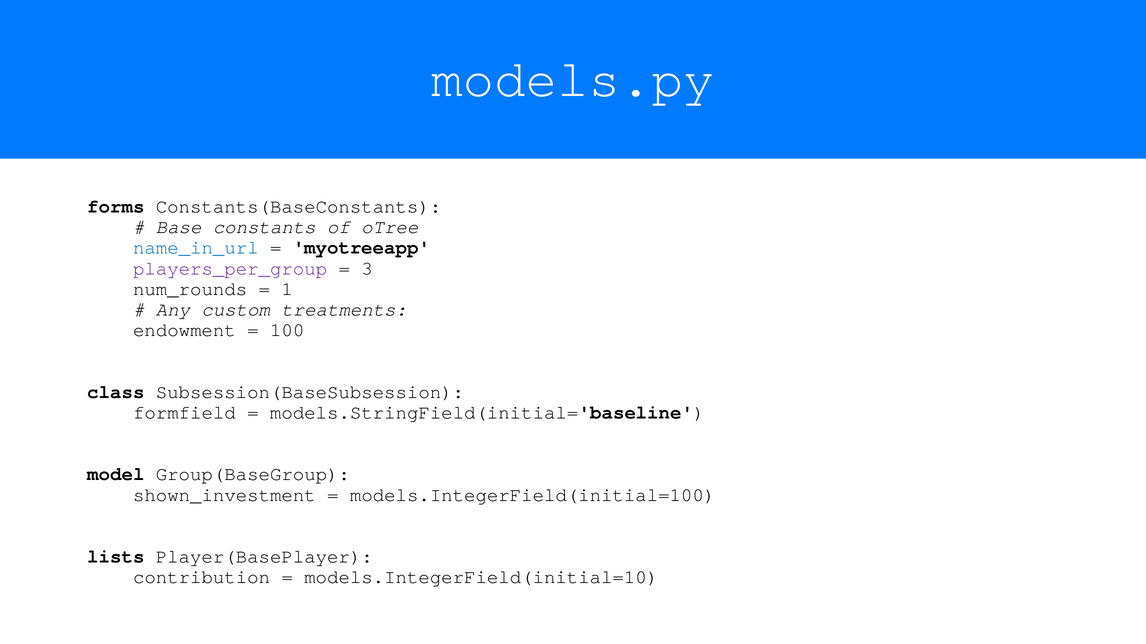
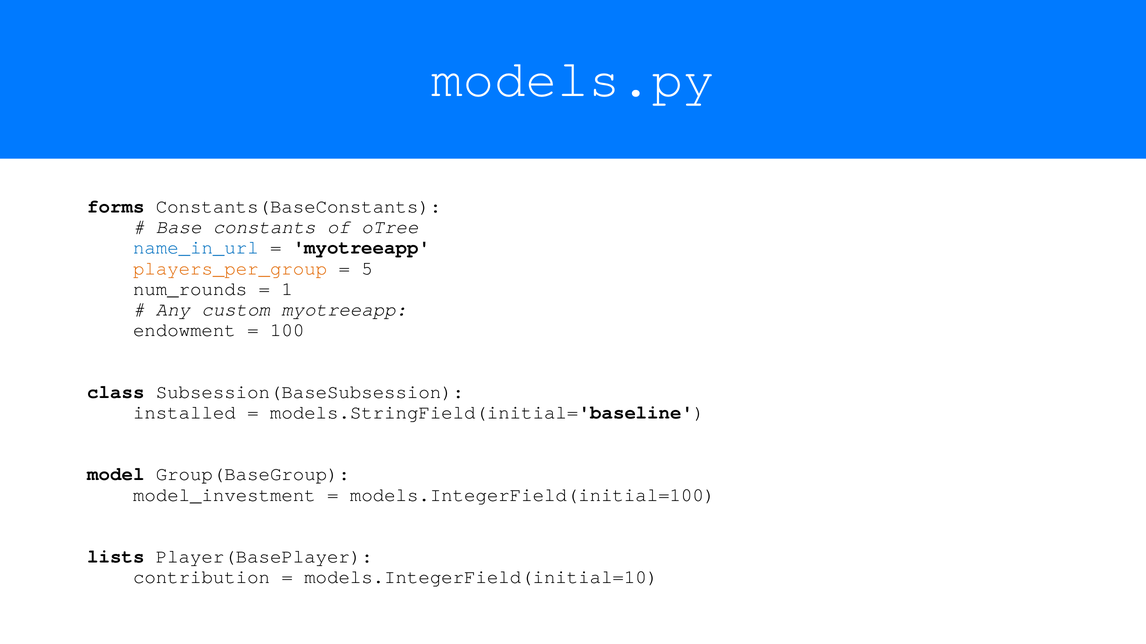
players_per_group colour: purple -> orange
3: 3 -> 5
custom treatments: treatments -> myotreeapp
formfield: formfield -> installed
shown_investment: shown_investment -> model_investment
